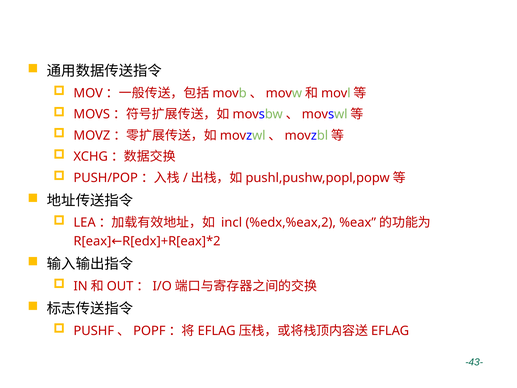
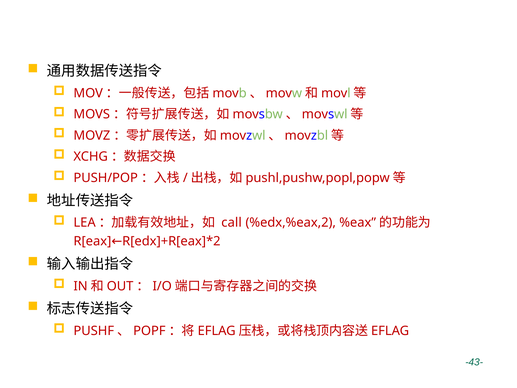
incl: incl -> call
